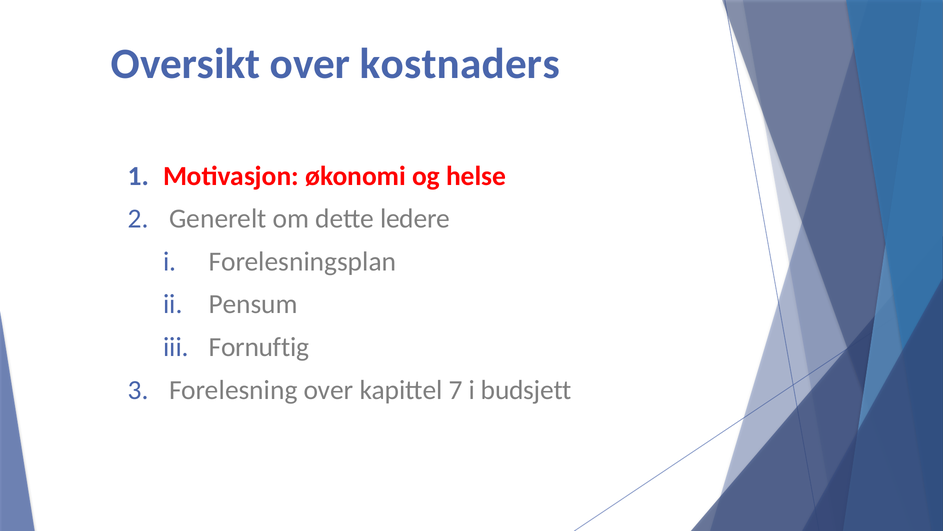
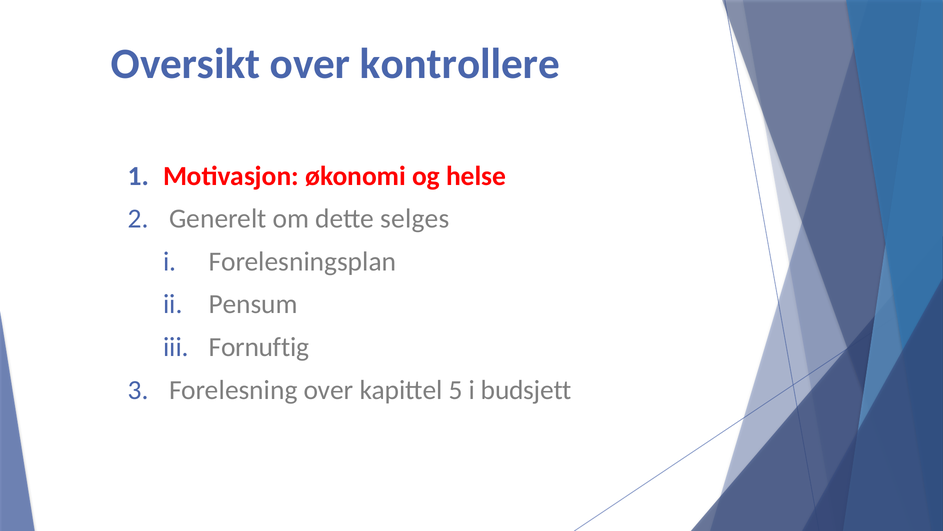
kostnaders: kostnaders -> kontrollere
ledere: ledere -> selges
7: 7 -> 5
